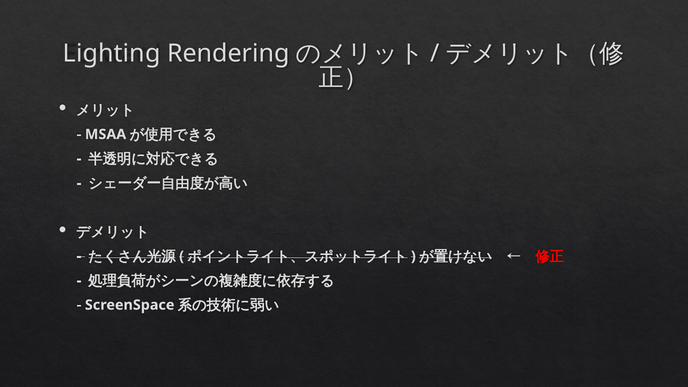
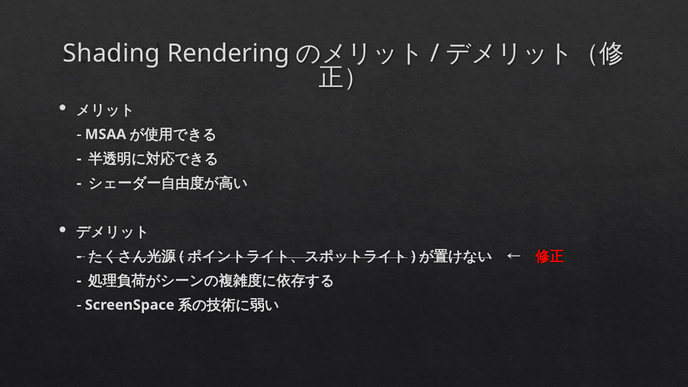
Lighting: Lighting -> Shading
